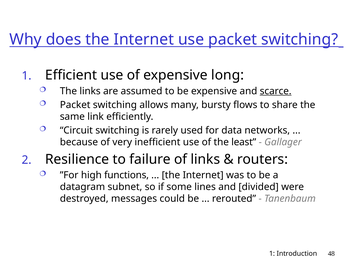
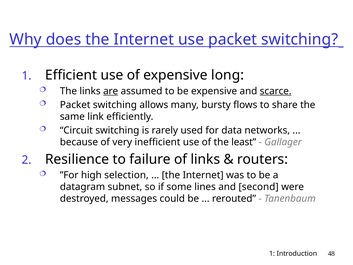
are underline: none -> present
functions: functions -> selection
divided: divided -> second
